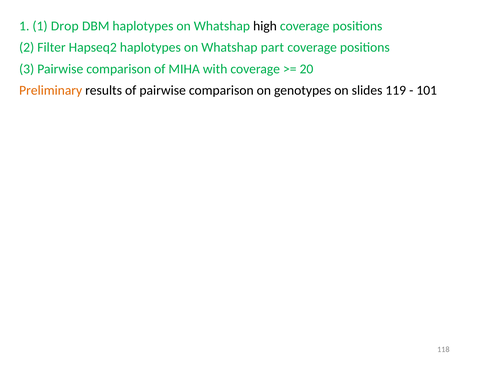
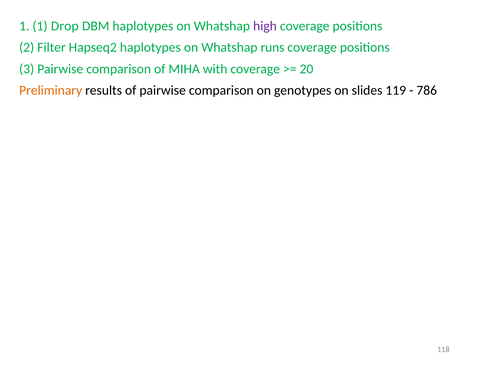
high colour: black -> purple
part: part -> runs
101: 101 -> 786
